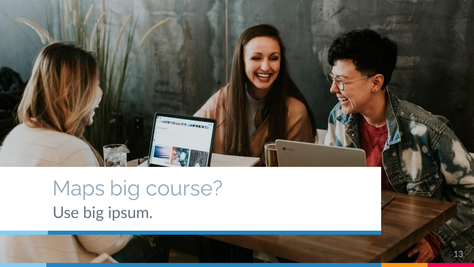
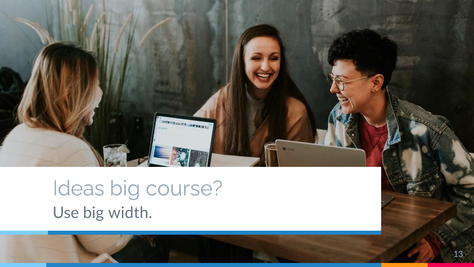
Maps: Maps -> Ideas
ipsum: ipsum -> width
